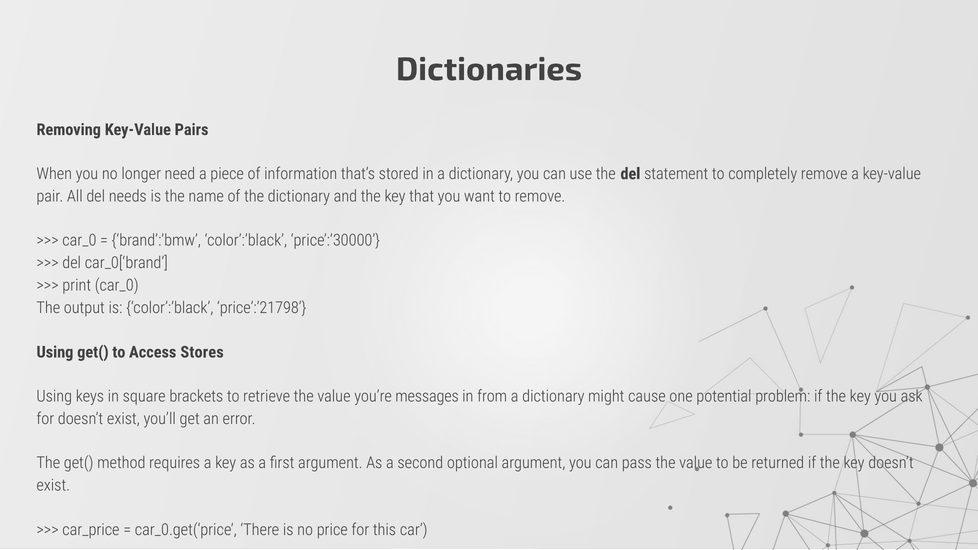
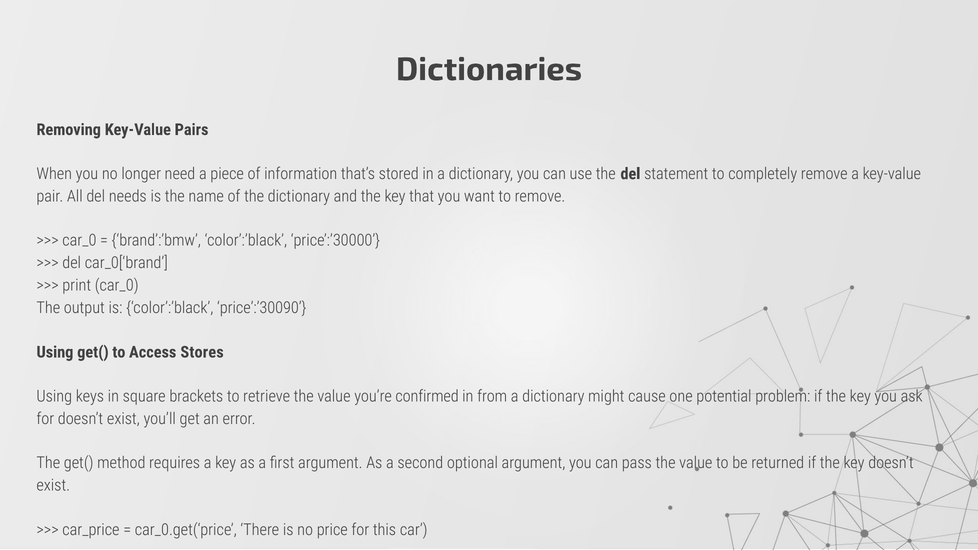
price’:’21798: price’:’21798 -> price’:’30090
messages: messages -> confirmed
